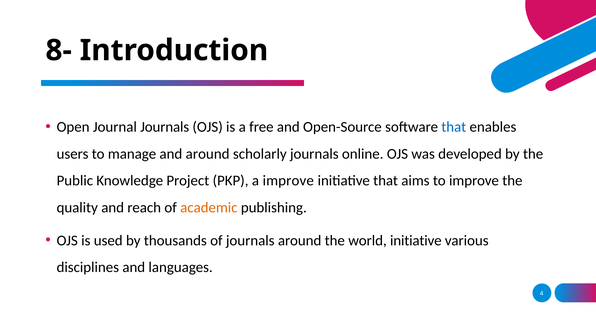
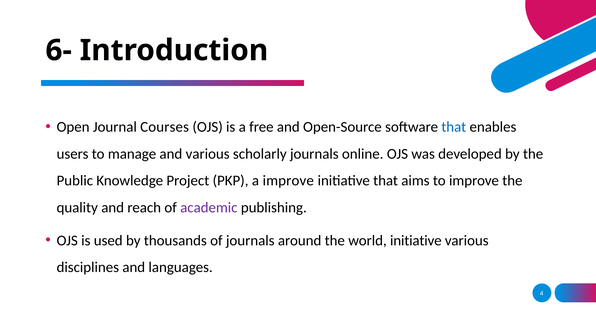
8-: 8- -> 6-
Journal Journals: Journals -> Courses
and around: around -> various
academic colour: orange -> purple
